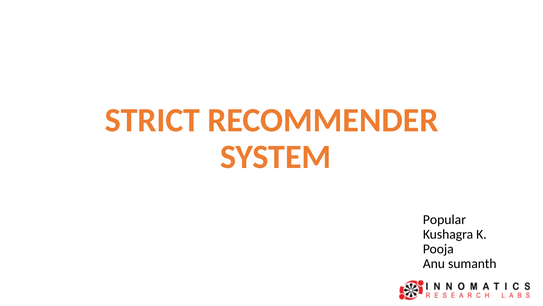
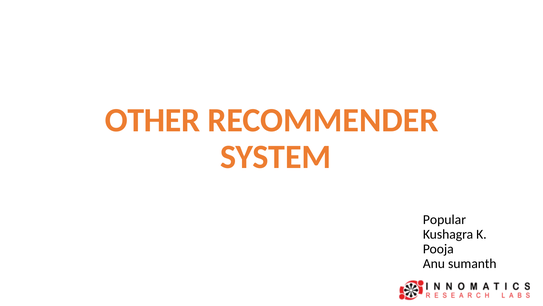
STRICT: STRICT -> OTHER
